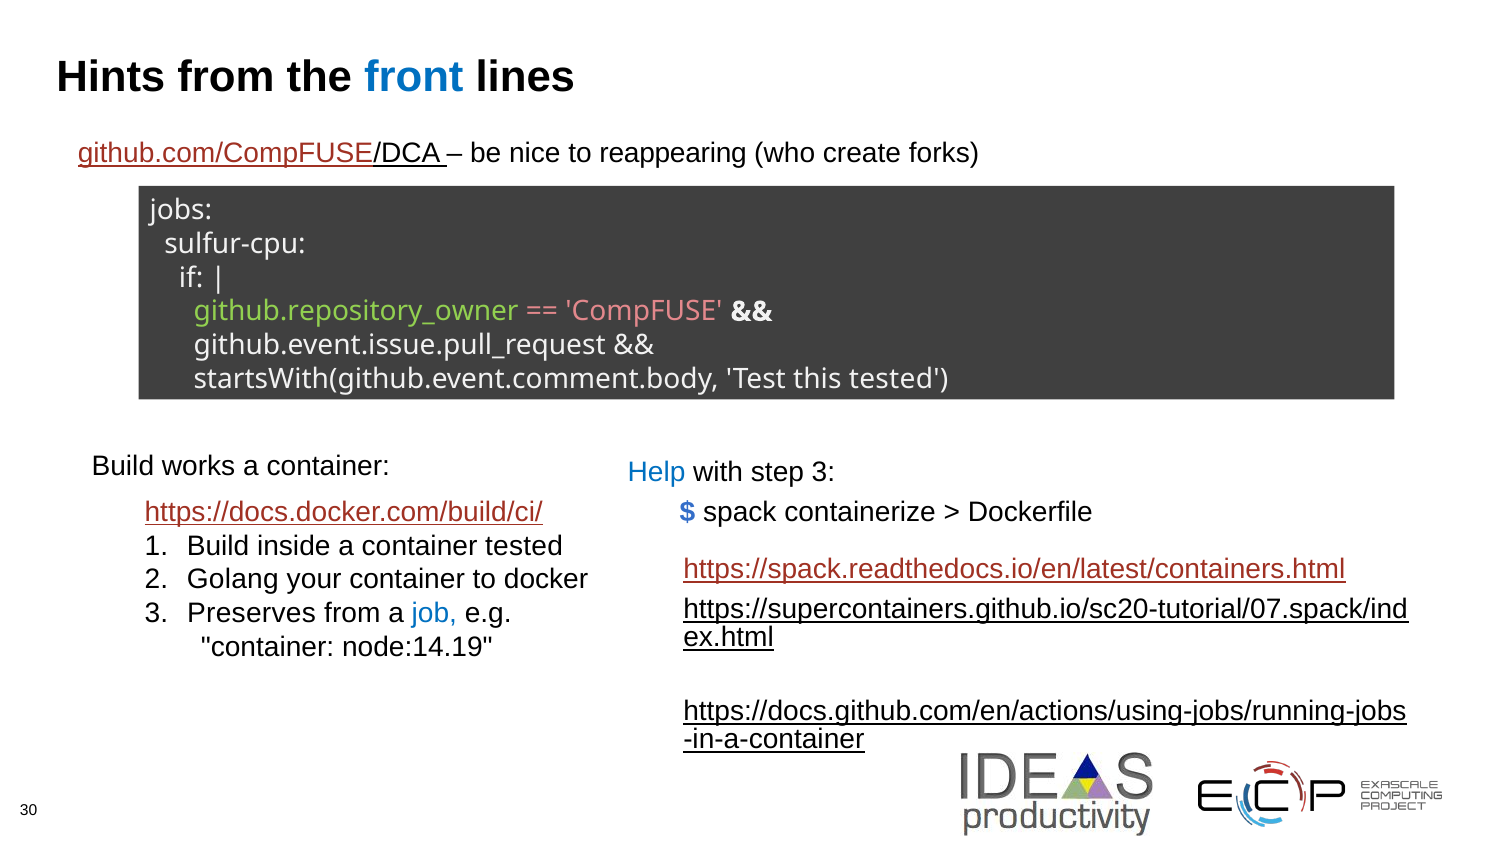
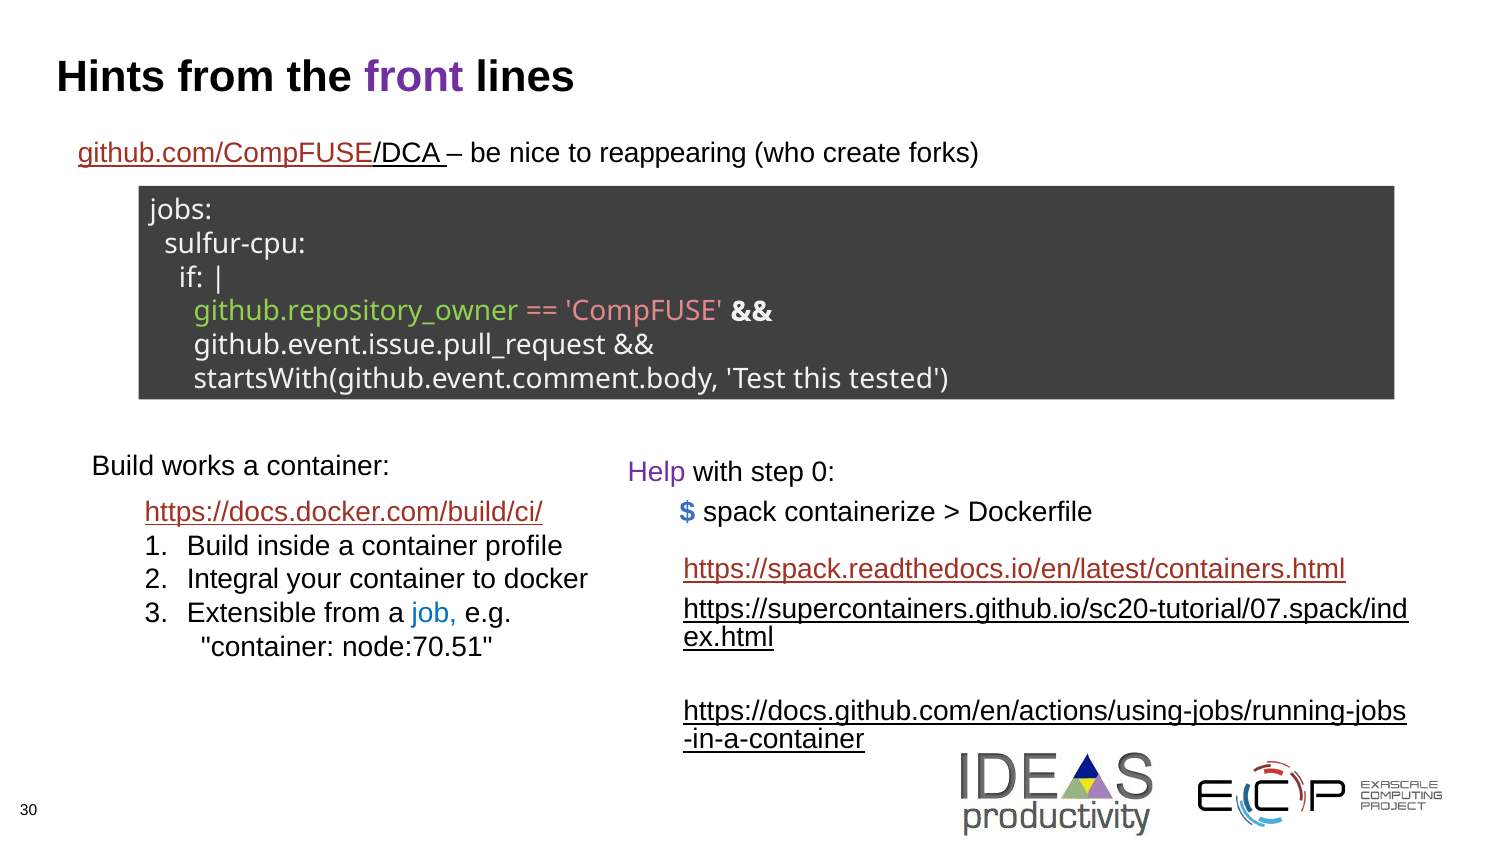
front colour: blue -> purple
Help colour: blue -> purple
step 3: 3 -> 0
container tested: tested -> profile
Golang: Golang -> Integral
Preserves: Preserves -> Extensible
node:14.19: node:14.19 -> node:70.51
